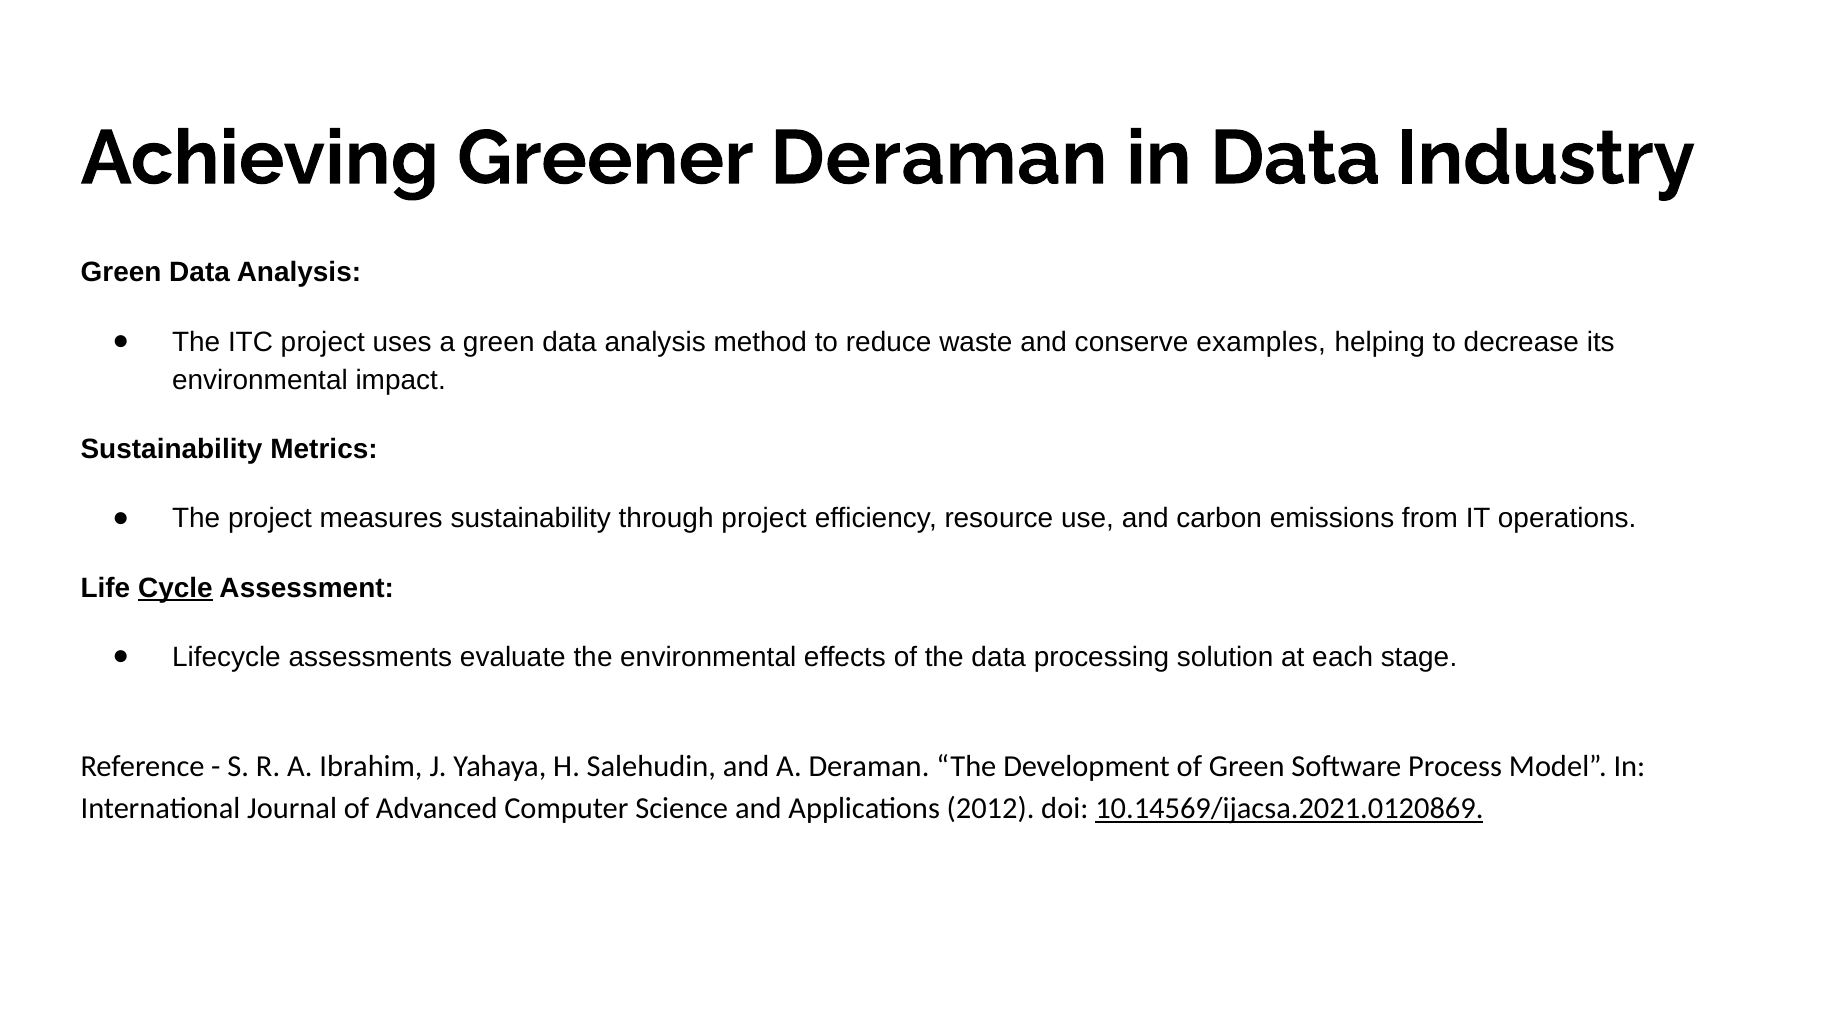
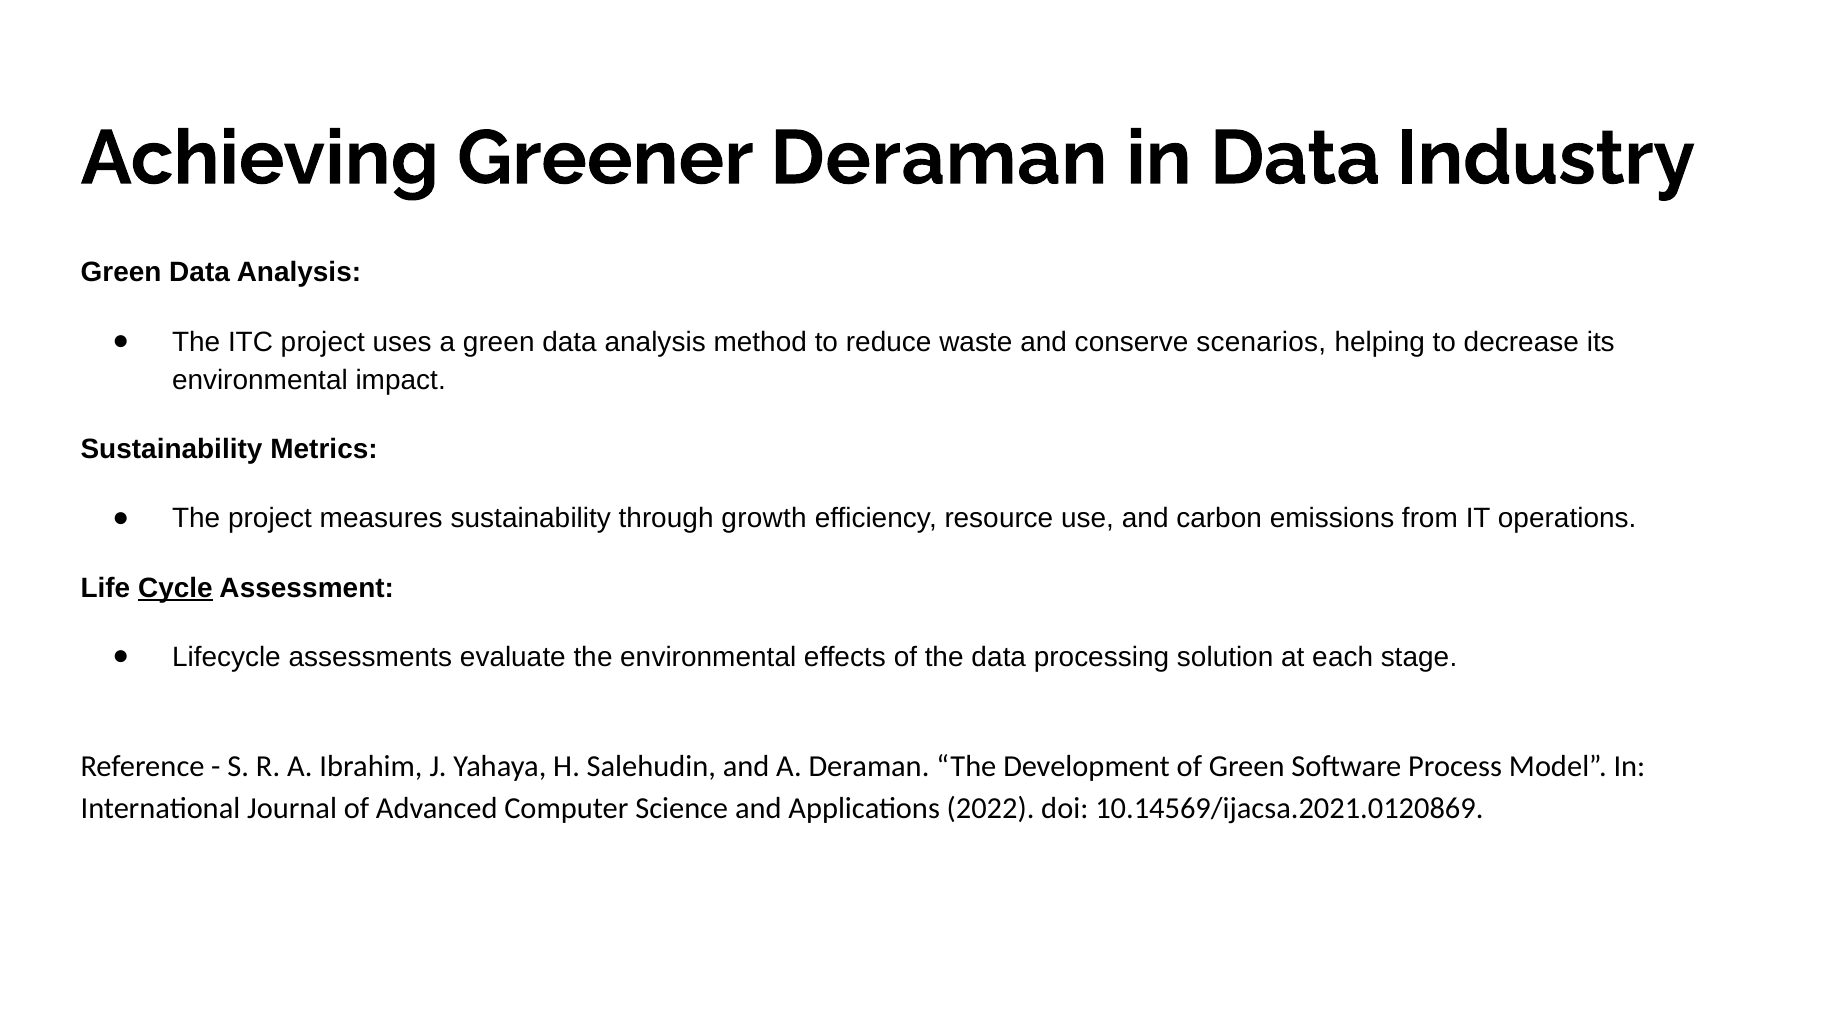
examples: examples -> scenarios
through project: project -> growth
2012: 2012 -> 2022
10.14569/ijacsa.2021.0120869 underline: present -> none
